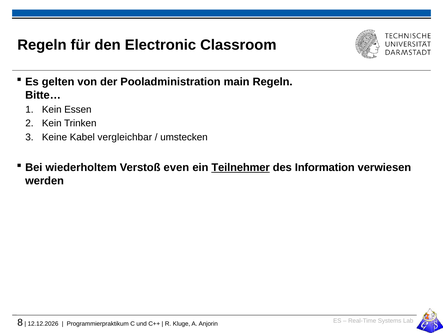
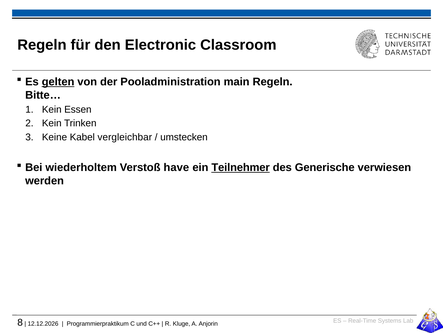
gelten underline: none -> present
even: even -> have
Information: Information -> Generische
